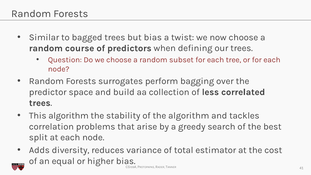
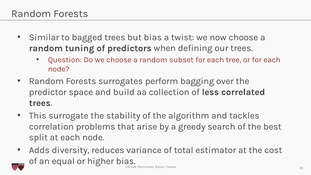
course: course -> tuning
This algorithm: algorithm -> surrogate
